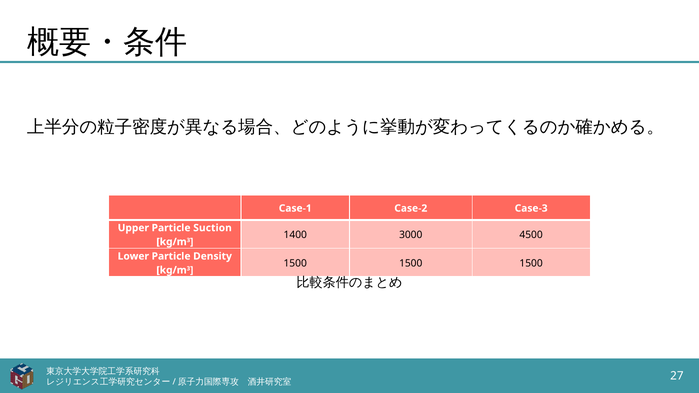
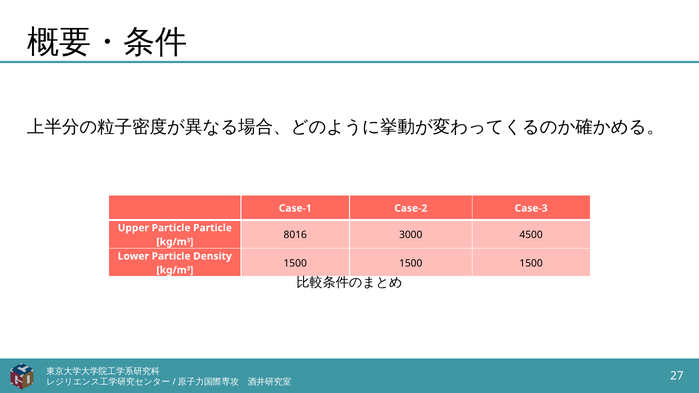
Particle Suction: Suction -> Particle
1400: 1400 -> 8016
